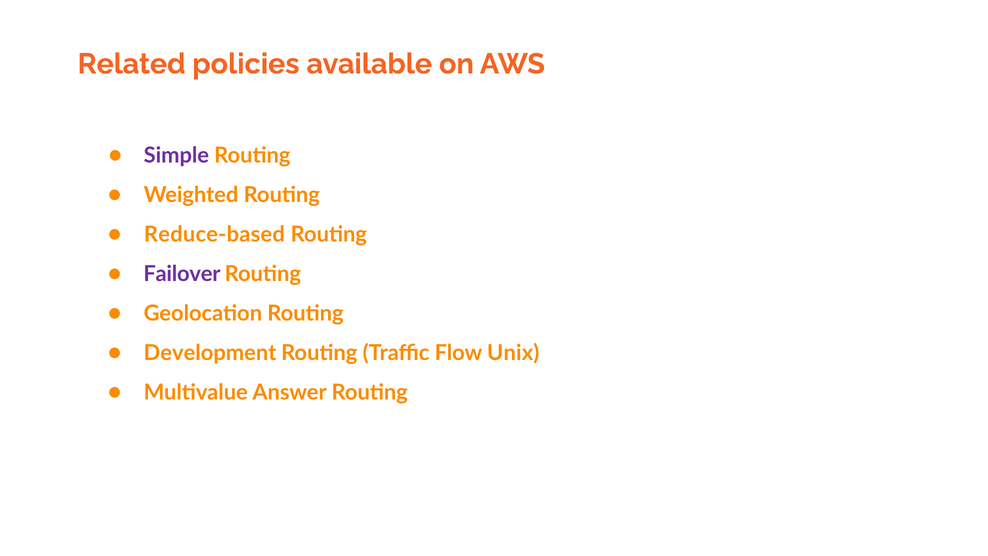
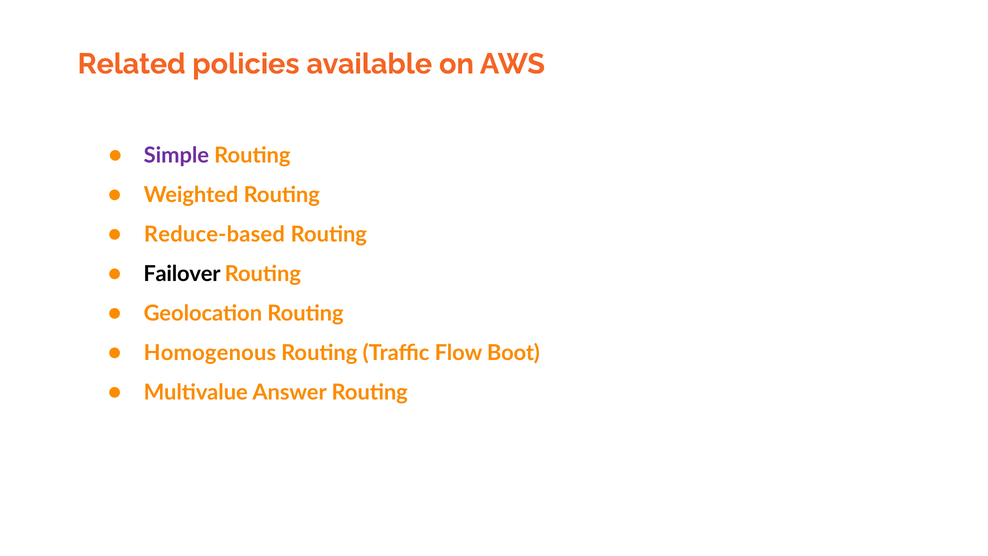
Failover colour: purple -> black
Development: Development -> Homogenous
Unix: Unix -> Boot
